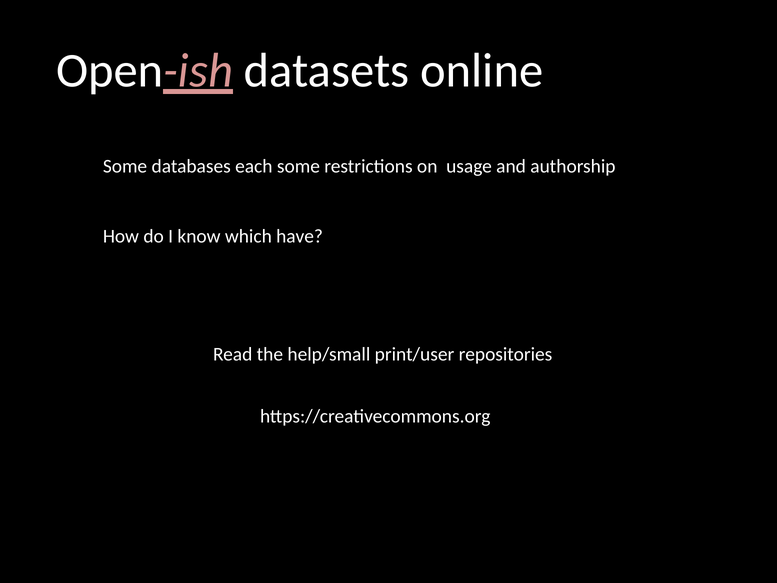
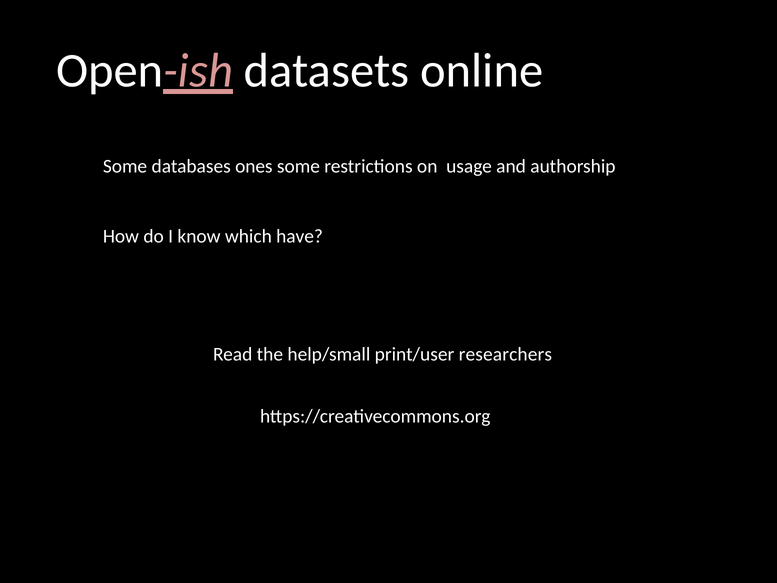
each: each -> ones
repositories: repositories -> researchers
